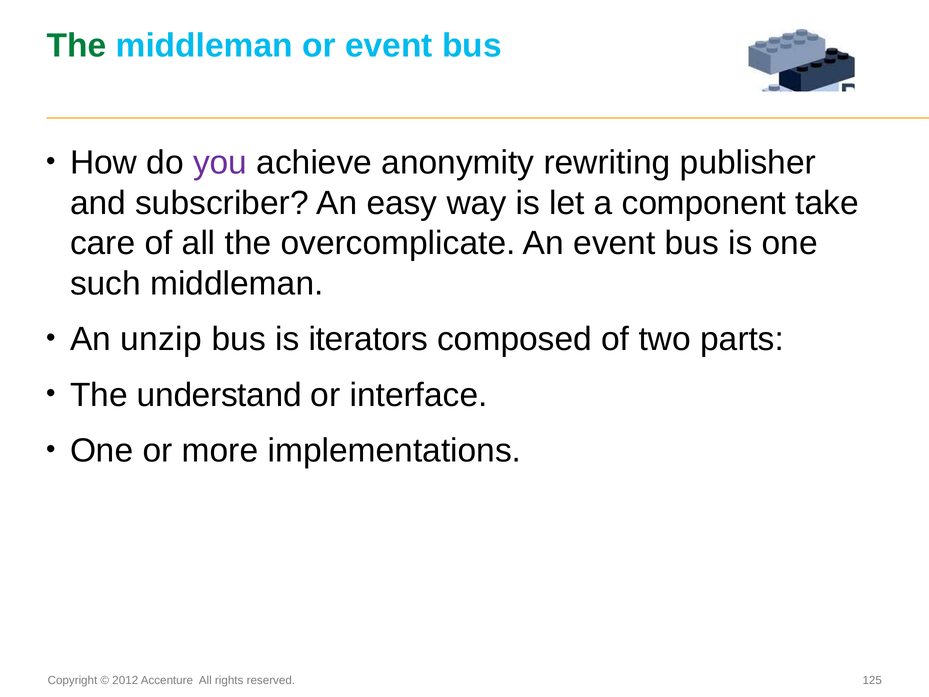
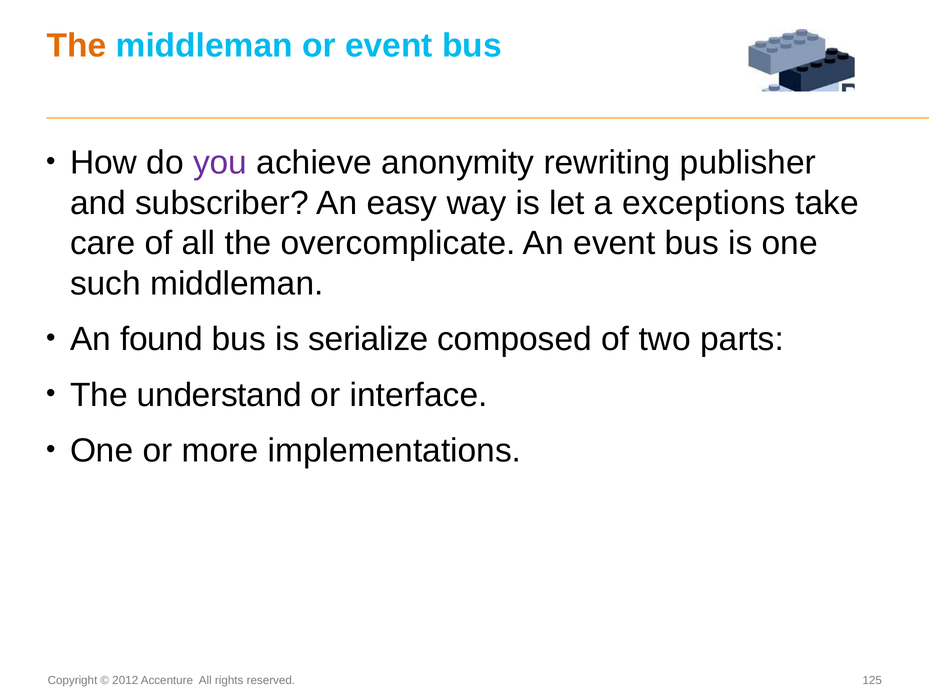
The at (77, 46) colour: green -> orange
component: component -> exceptions
unzip: unzip -> found
iterators: iterators -> serialize
